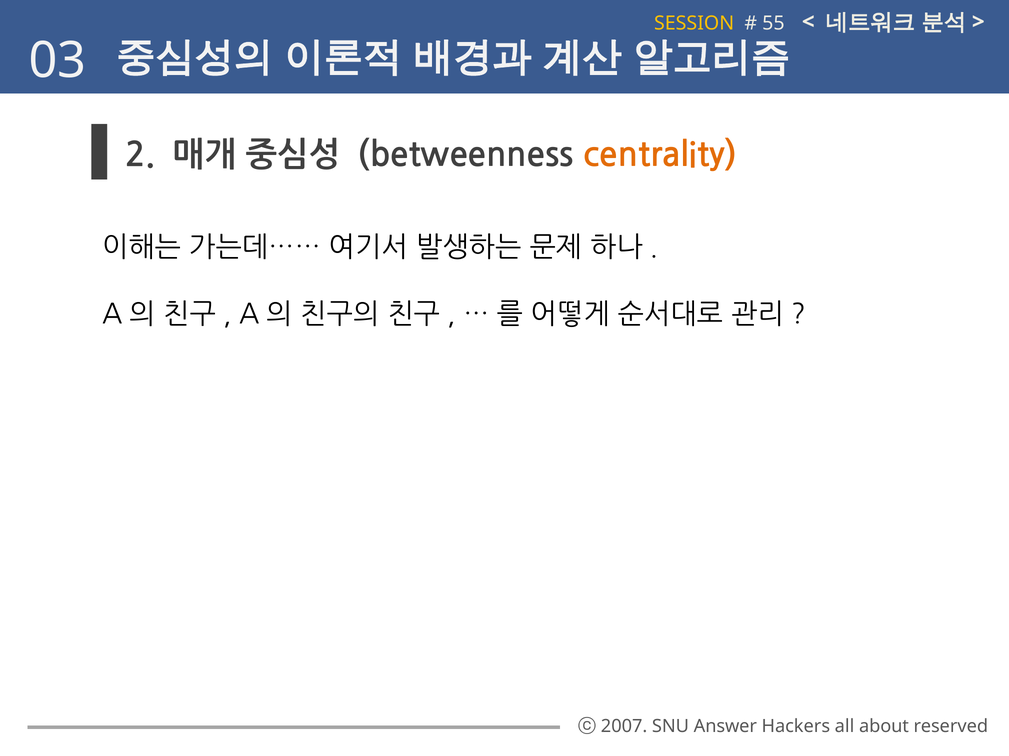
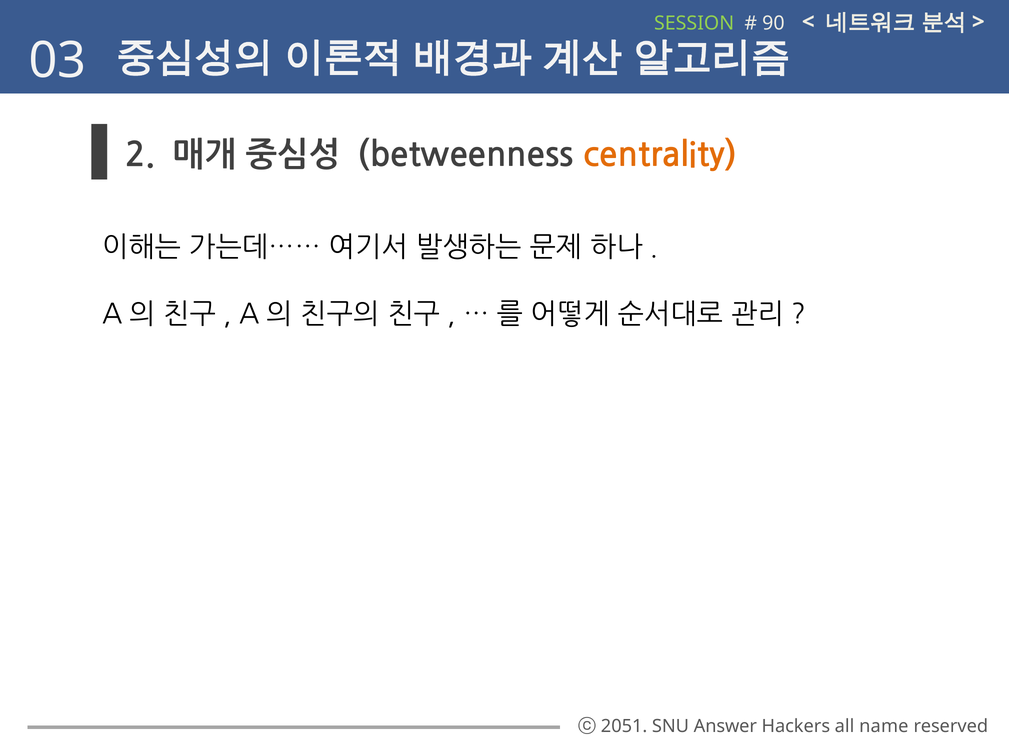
SESSION colour: yellow -> light green
55: 55 -> 90
2007: 2007 -> 2051
about: about -> name
